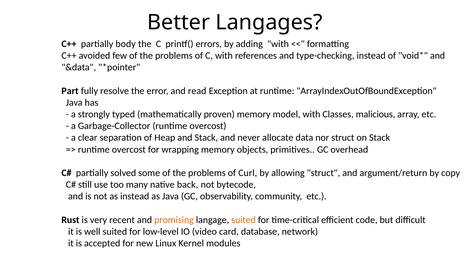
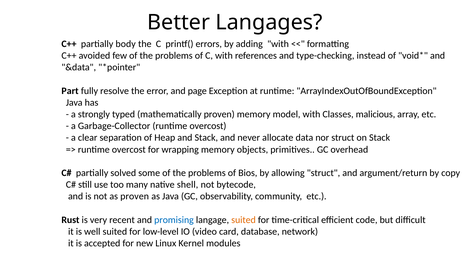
read: read -> page
Curl: Curl -> Bios
back: back -> shell
as instead: instead -> proven
promising colour: orange -> blue
